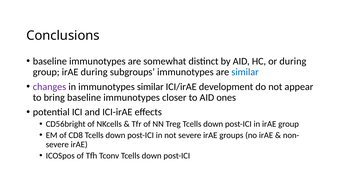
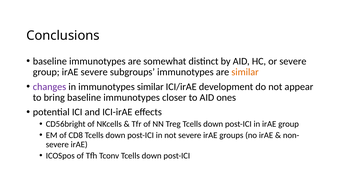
or during: during -> severe
irAE during: during -> severe
similar at (245, 72) colour: blue -> orange
